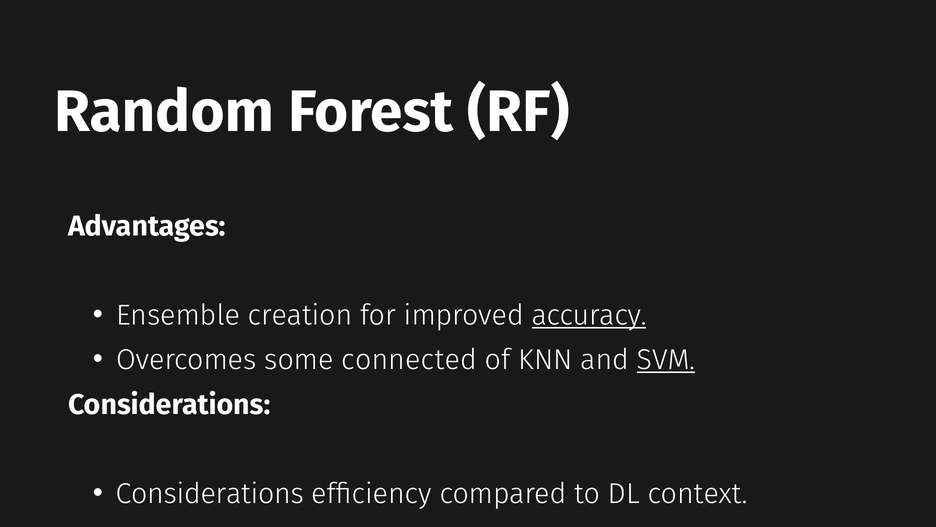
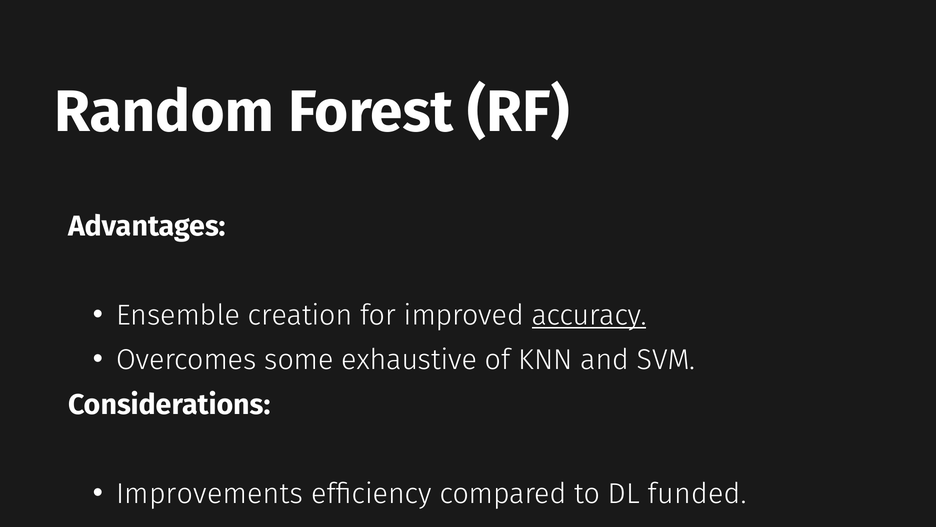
connected: connected -> exhaustive
SVM underline: present -> none
Considerations at (210, 493): Considerations -> Improvements
context: context -> funded
